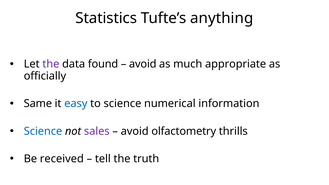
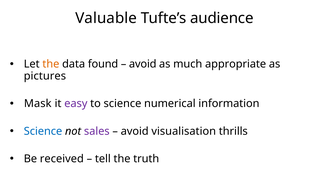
Statistics: Statistics -> Valuable
anything: anything -> audience
the at (51, 64) colour: purple -> orange
officially: officially -> pictures
Same: Same -> Mask
easy colour: blue -> purple
olfactometry: olfactometry -> visualisation
